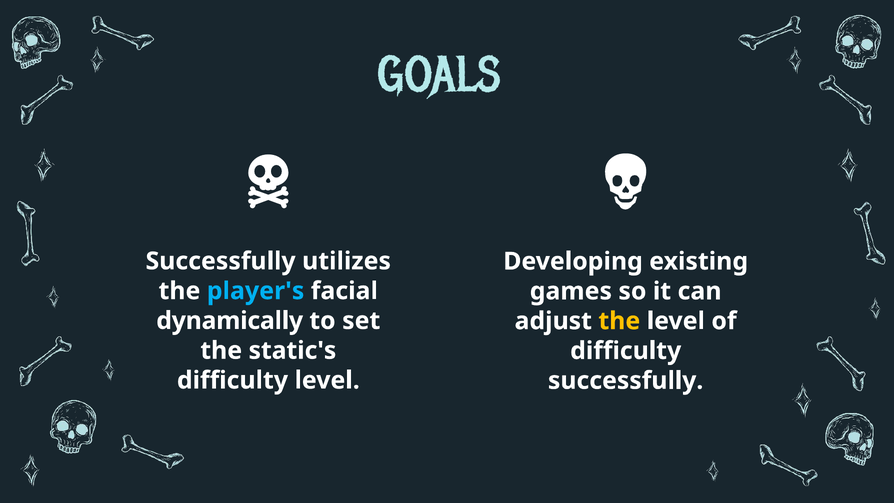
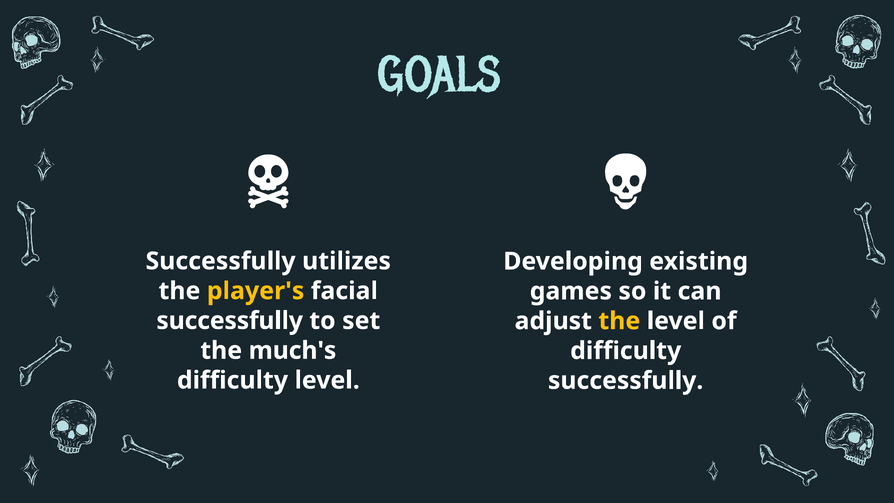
player's colour: light blue -> yellow
dynamically at (230, 321): dynamically -> successfully
static's: static's -> much's
